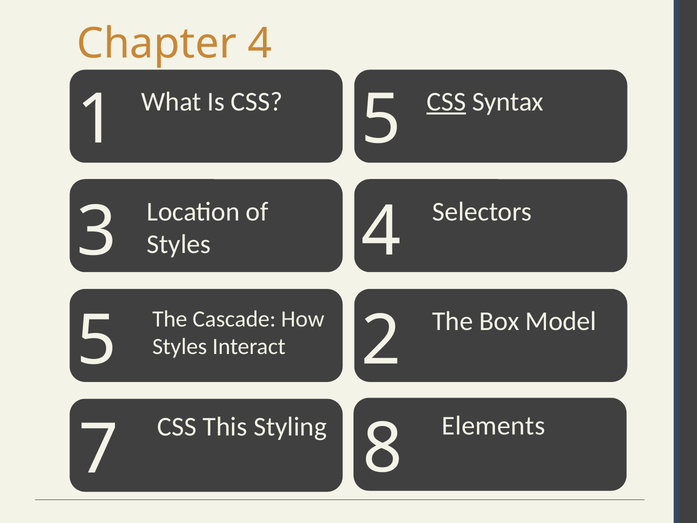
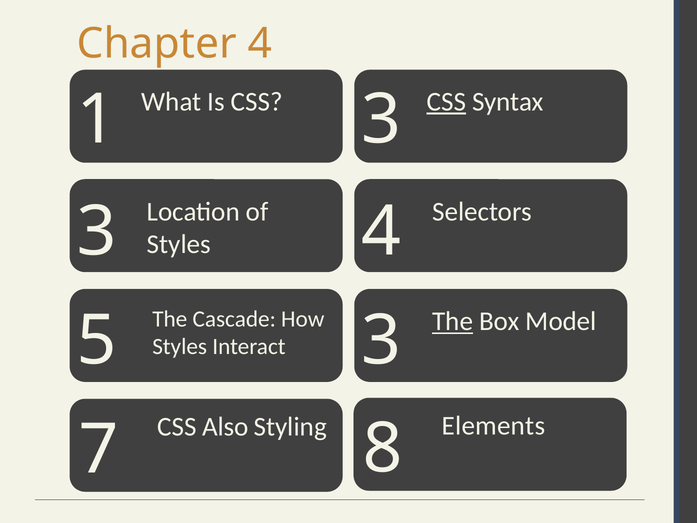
1 5: 5 -> 3
The at (453, 321) underline: none -> present
5 2: 2 -> 3
This: This -> Also
